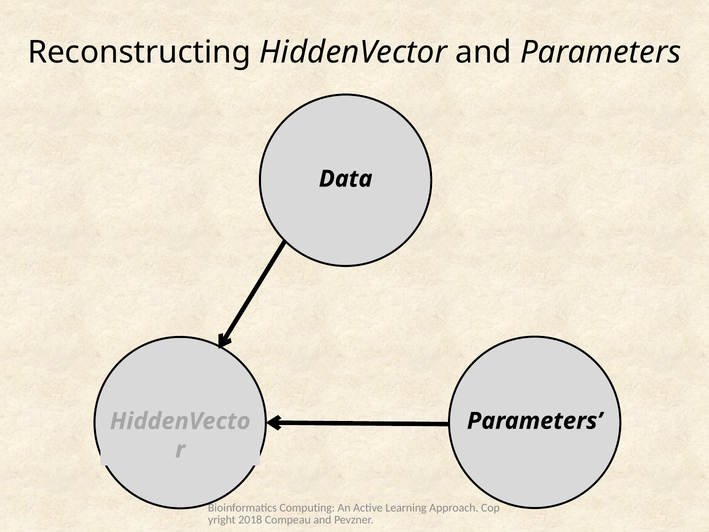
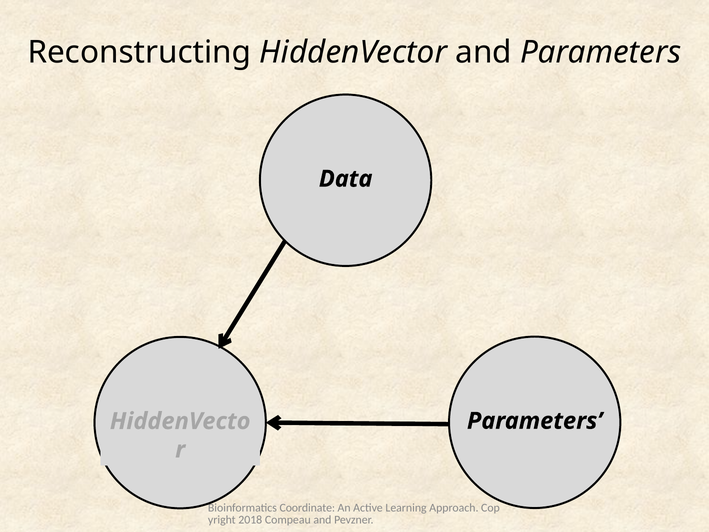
Computing: Computing -> Coordinate
